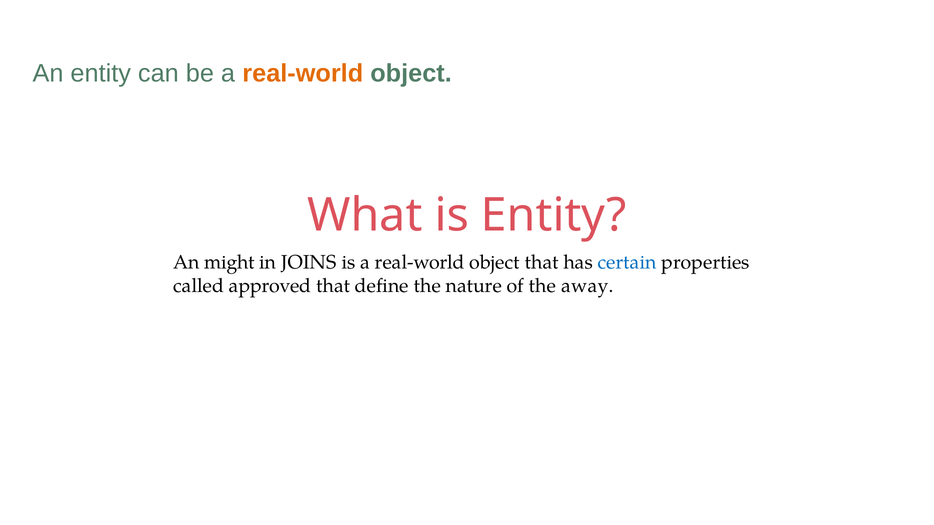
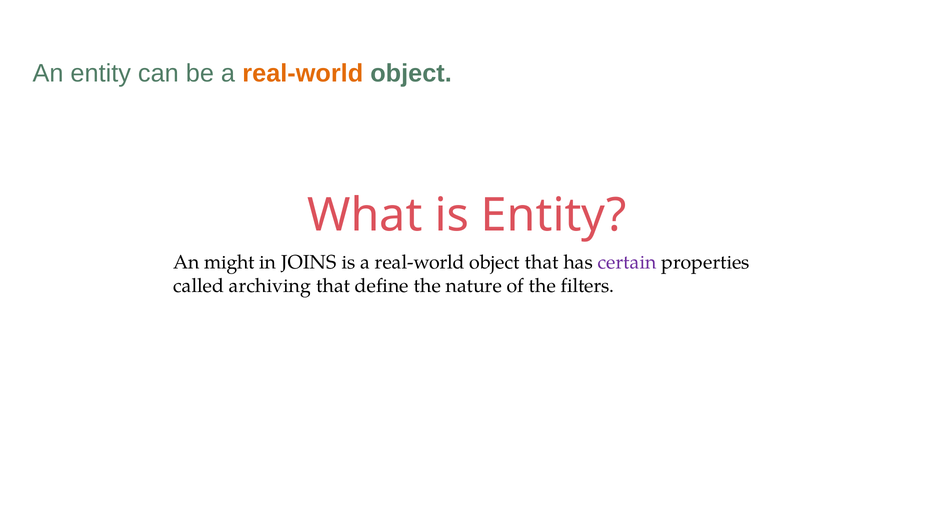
certain colour: blue -> purple
approved: approved -> archiving
away: away -> filters
